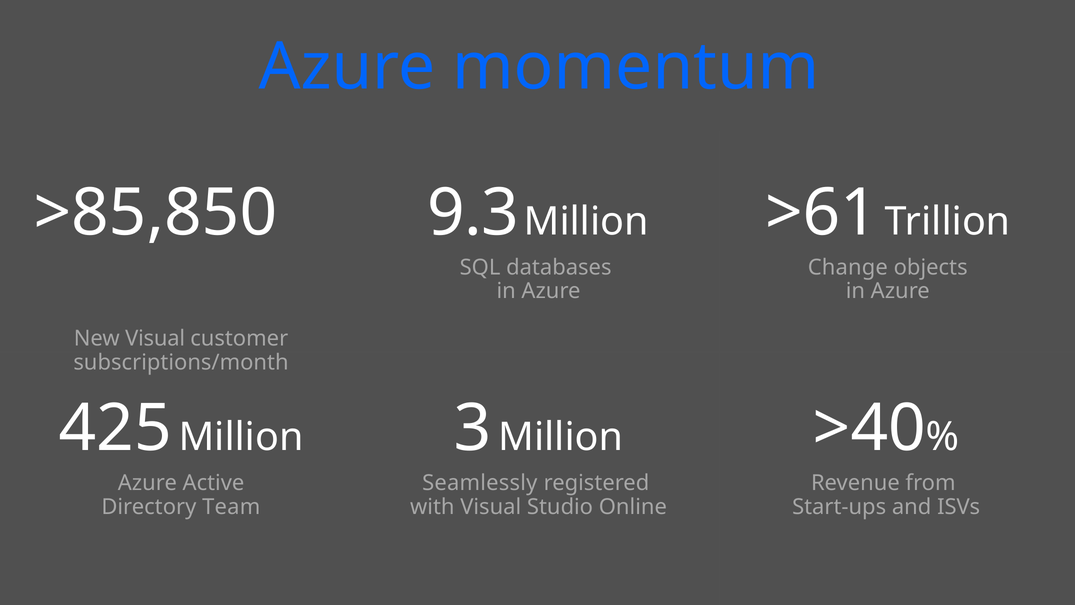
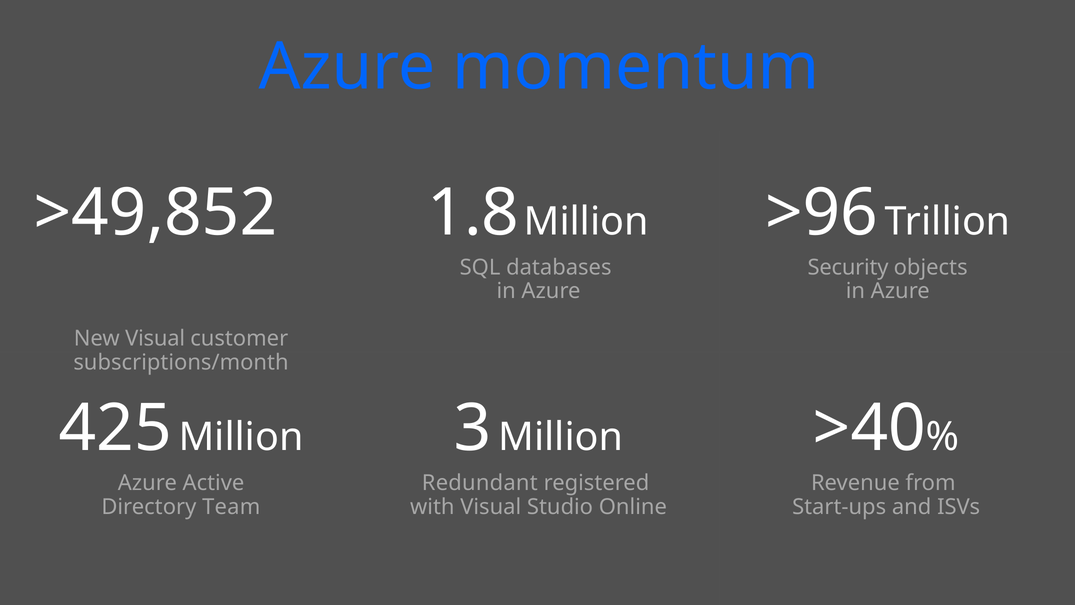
>85,850: >85,850 -> >49,852
9.3: 9.3 -> 1.8
>61: >61 -> >96
Change: Change -> Security
Seamlessly: Seamlessly -> Redundant
